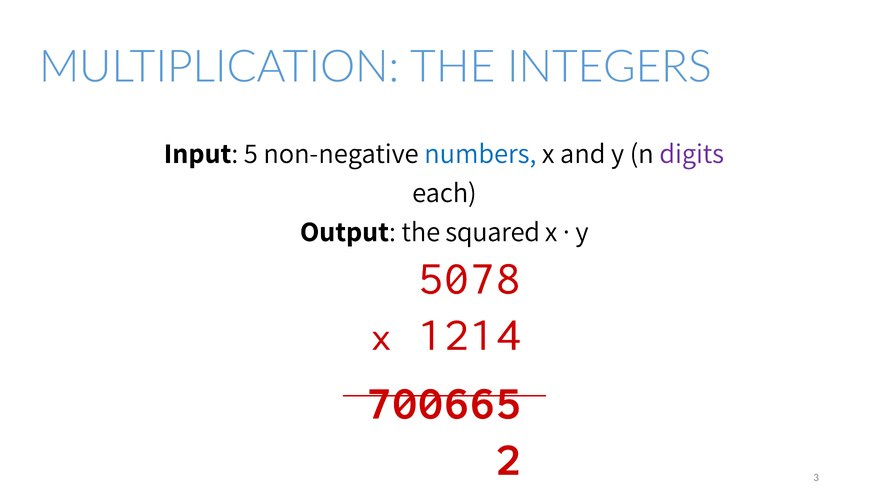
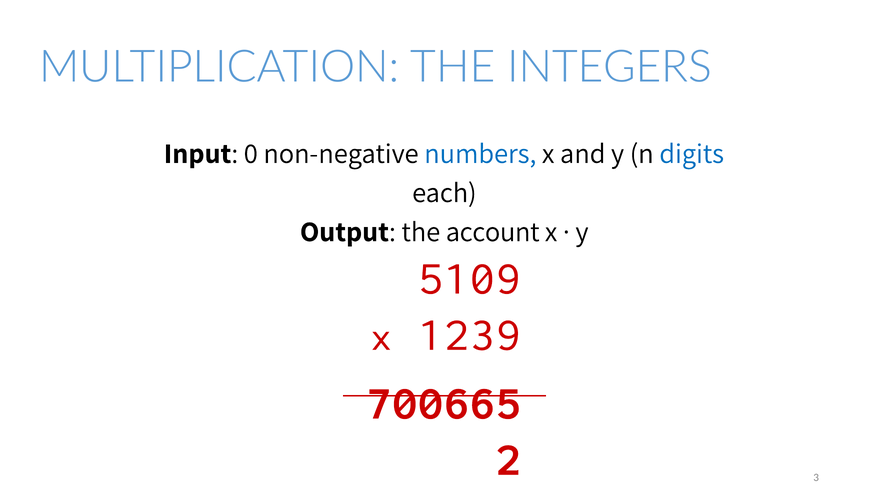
5: 5 -> 0
digits colour: purple -> blue
squared: squared -> account
5078: 5078 -> 5109
1214: 1214 -> 1239
